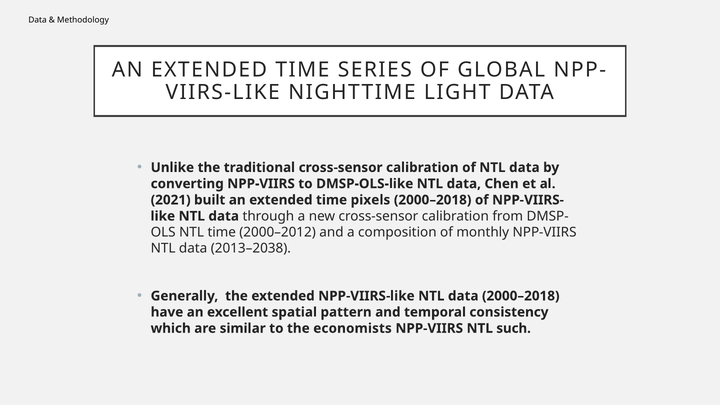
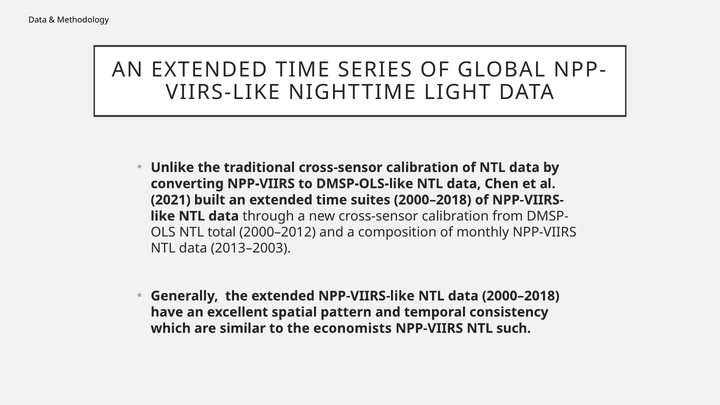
pixels: pixels -> suites
NTL time: time -> total
2013–2038: 2013–2038 -> 2013–2003
